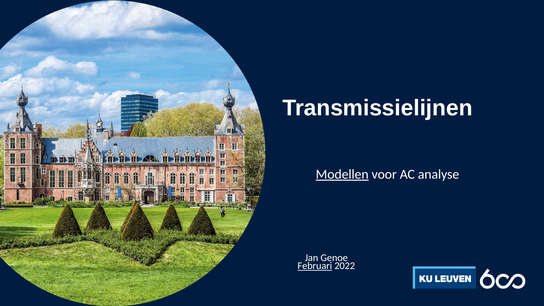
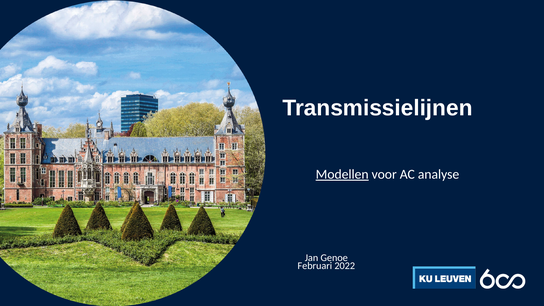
Februari underline: present -> none
